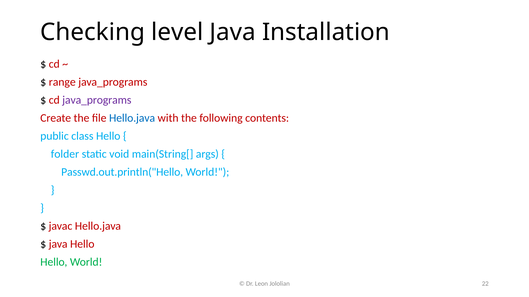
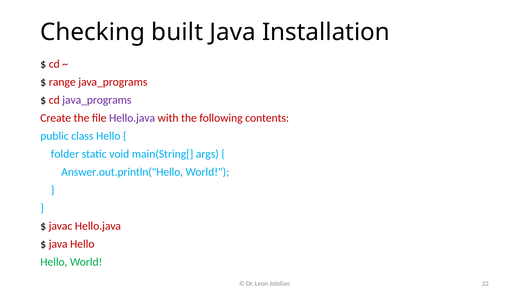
level: level -> built
Hello.java at (132, 118) colour: blue -> purple
Passwd.out.println("Hello: Passwd.out.println("Hello -> Answer.out.println("Hello
